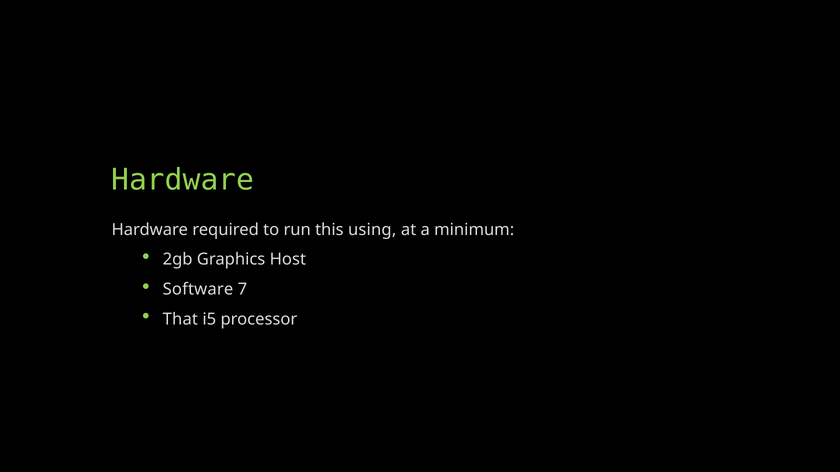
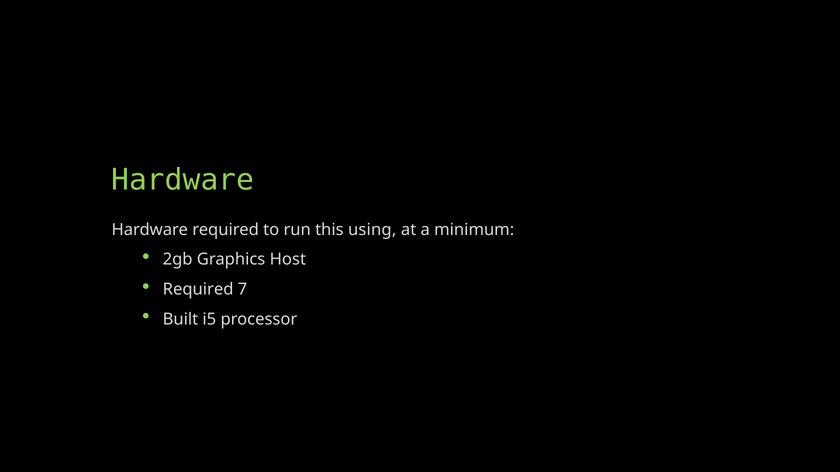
Software at (198, 290): Software -> Required
That: That -> Built
